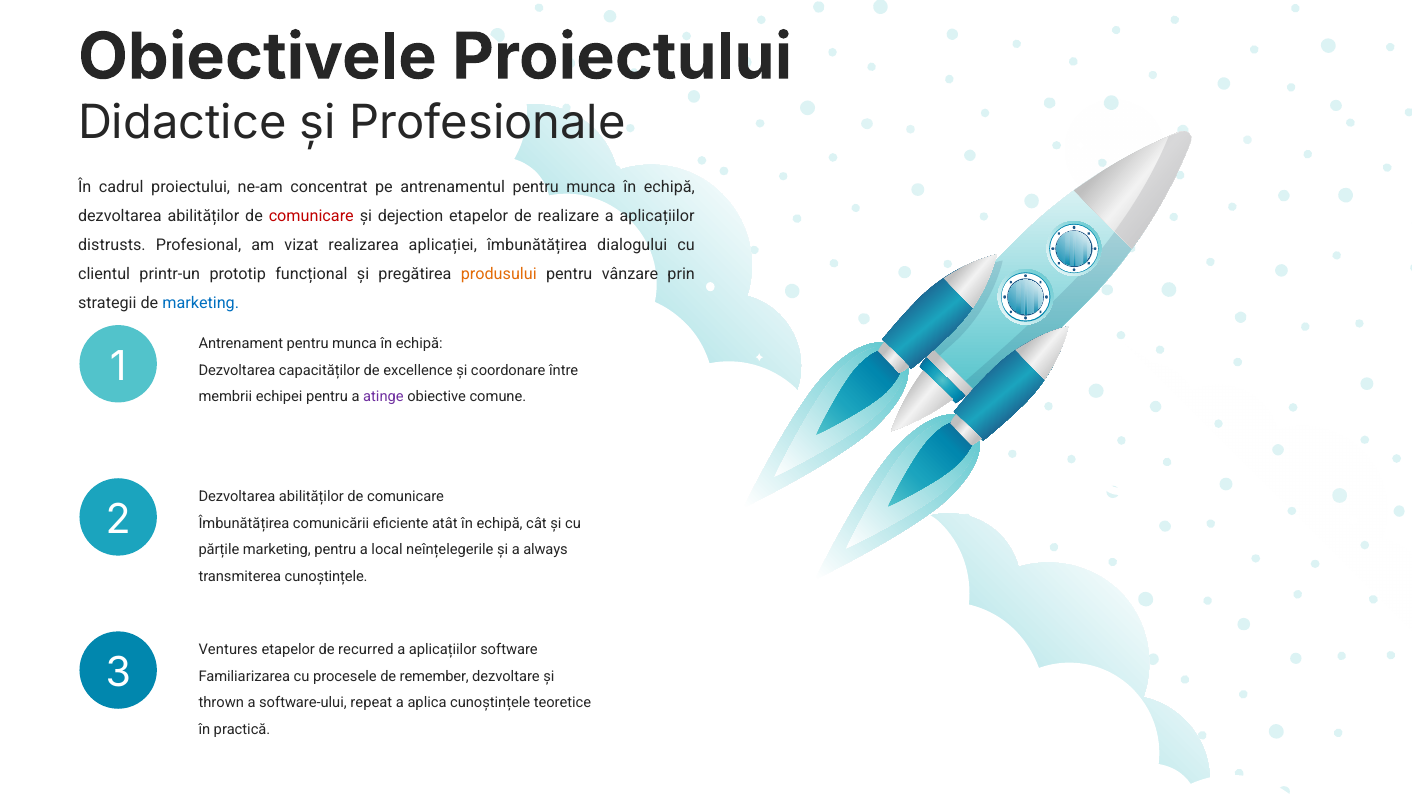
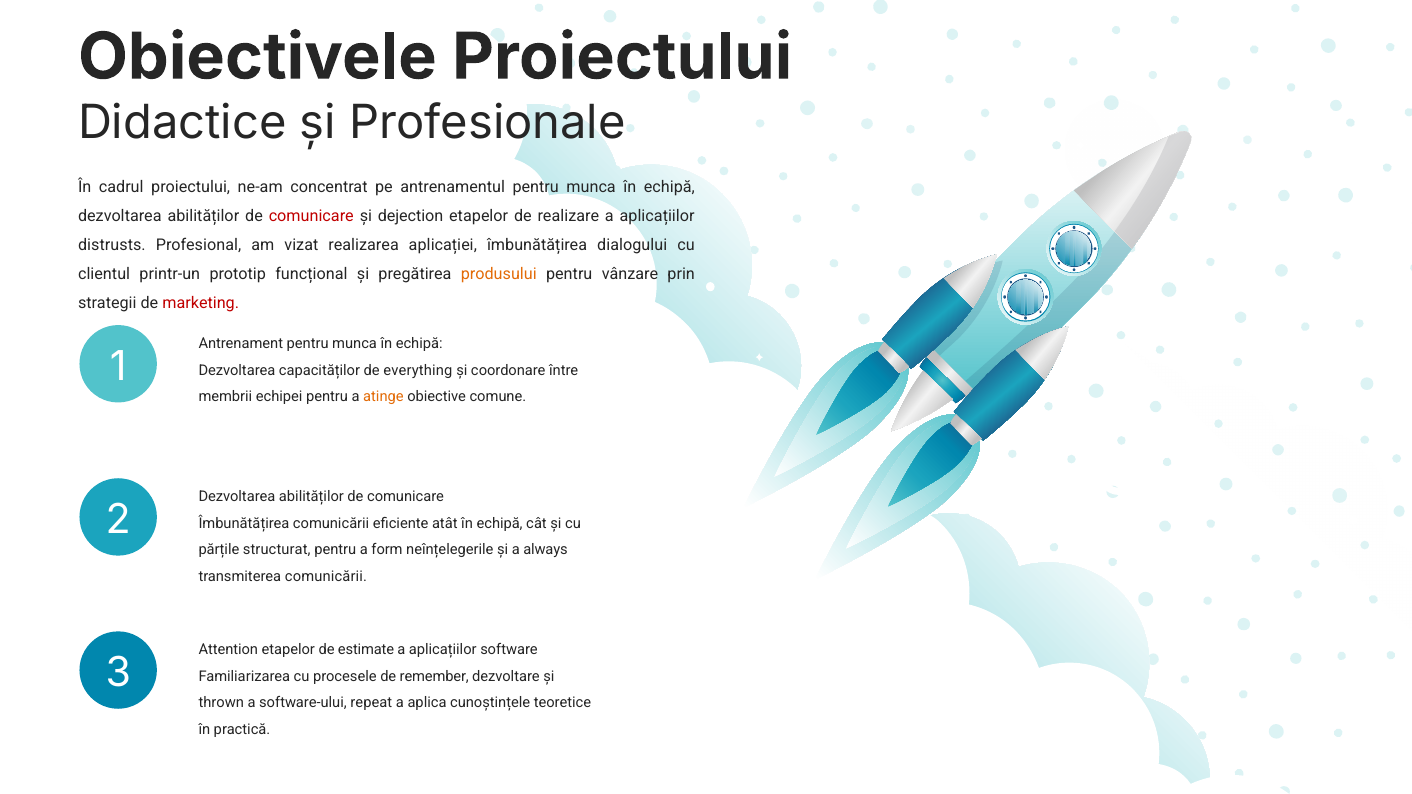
marketing at (201, 303) colour: blue -> red
excellence: excellence -> everything
atinge colour: purple -> orange
părțile marketing: marketing -> structurat
local: local -> form
transmiterea cunoștințele: cunoștințele -> comunicării
Ventures: Ventures -> Attention
recurred: recurred -> estimate
